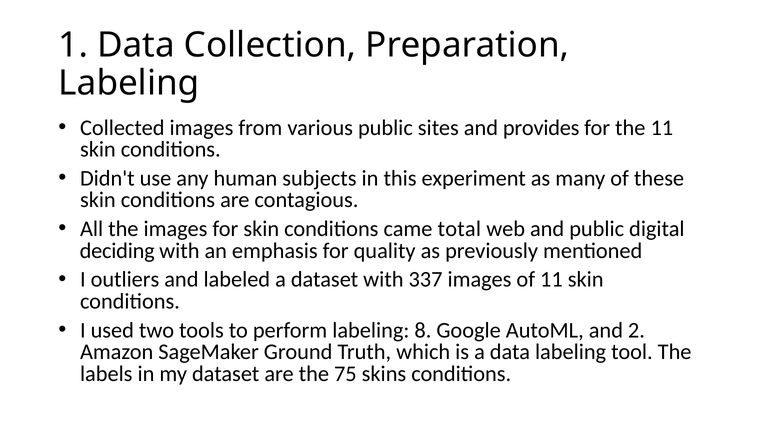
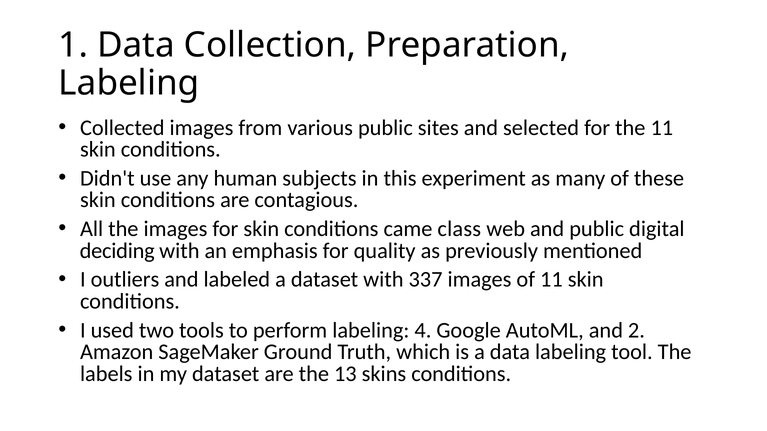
provides: provides -> selected
total: total -> class
8: 8 -> 4
75: 75 -> 13
